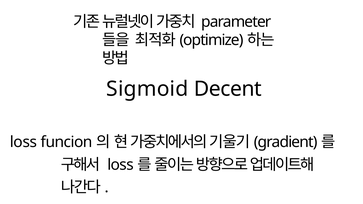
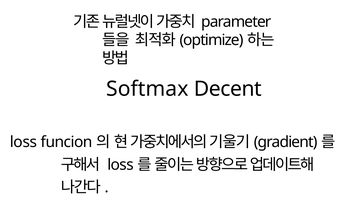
Sigmoid: Sigmoid -> Softmax
